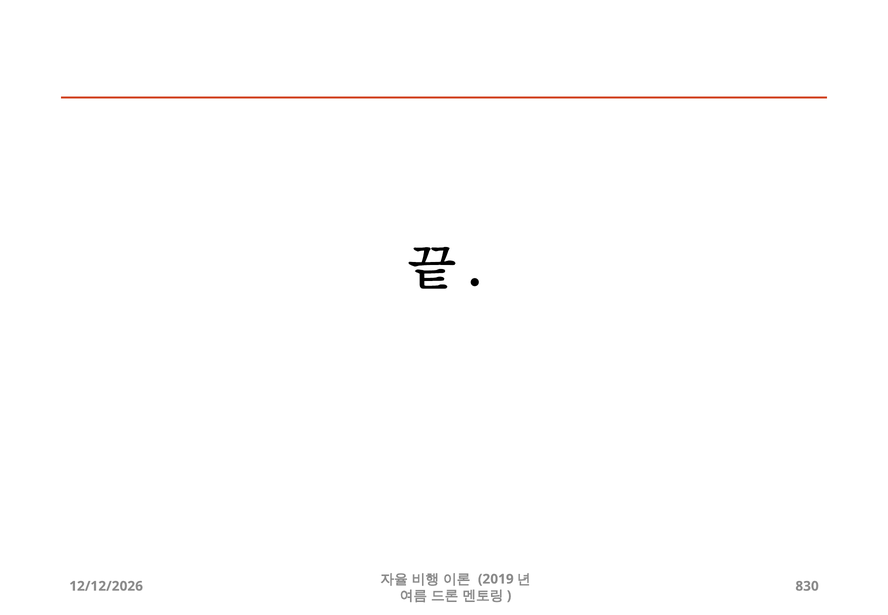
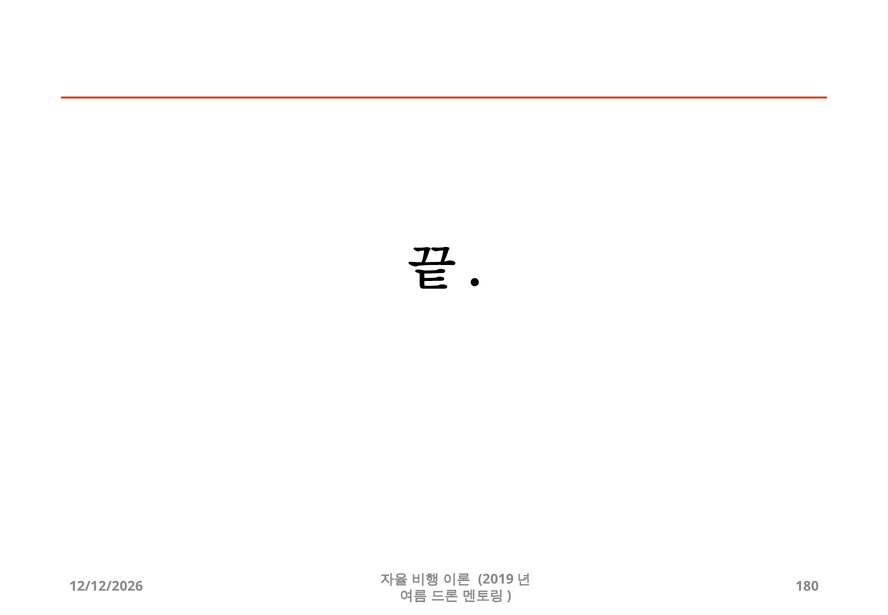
830: 830 -> 180
